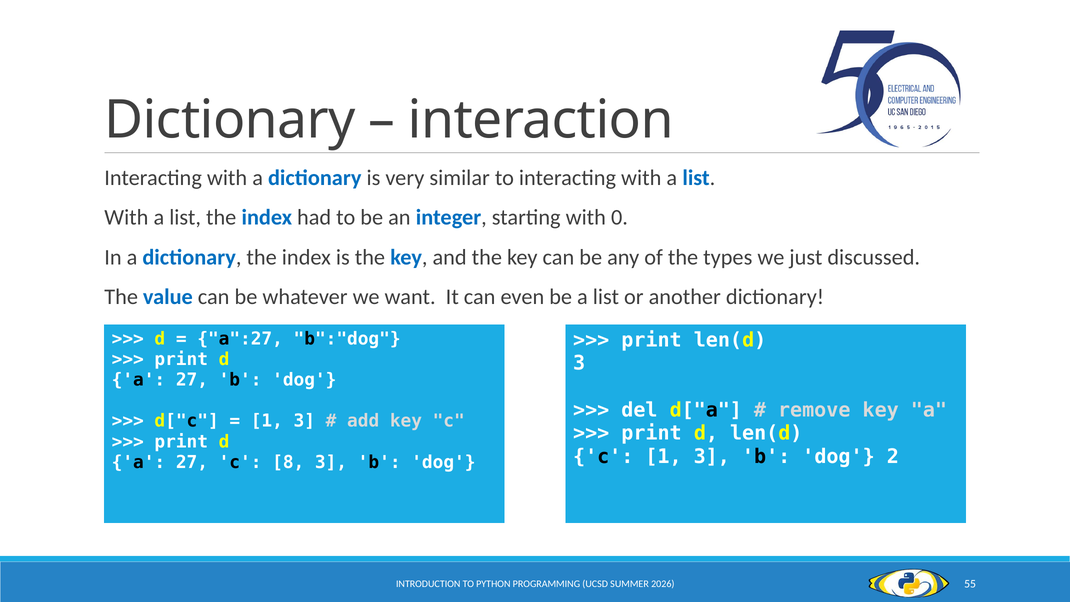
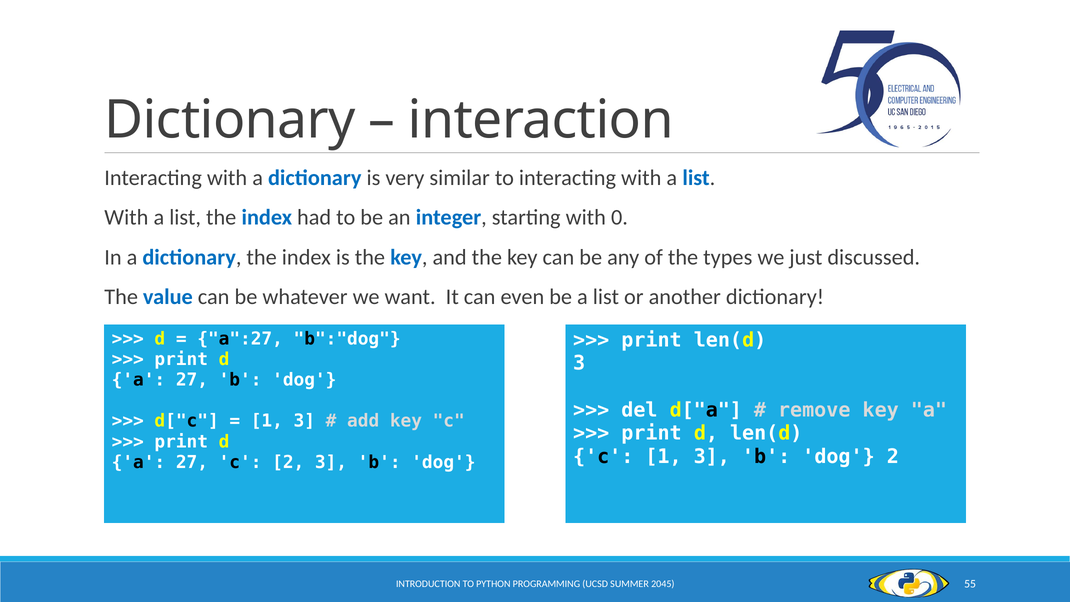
c 8: 8 -> 2
2026: 2026 -> 2045
